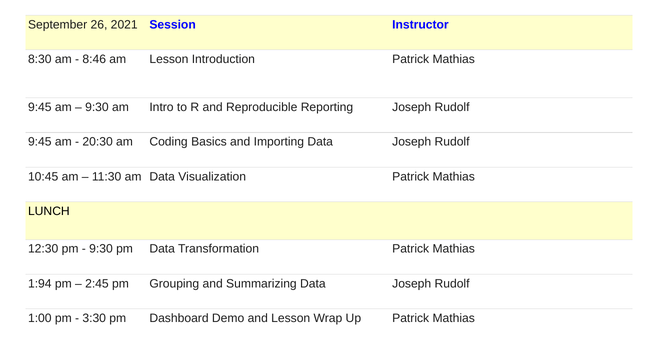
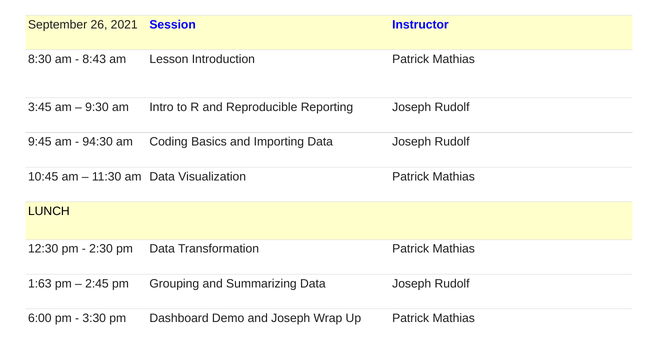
8:46: 8:46 -> 8:43
9:45 at (40, 107): 9:45 -> 3:45
20:30: 20:30 -> 94:30
9:30 at (101, 249): 9:30 -> 2:30
1:94: 1:94 -> 1:63
1:00: 1:00 -> 6:00
and Lesson: Lesson -> Joseph
